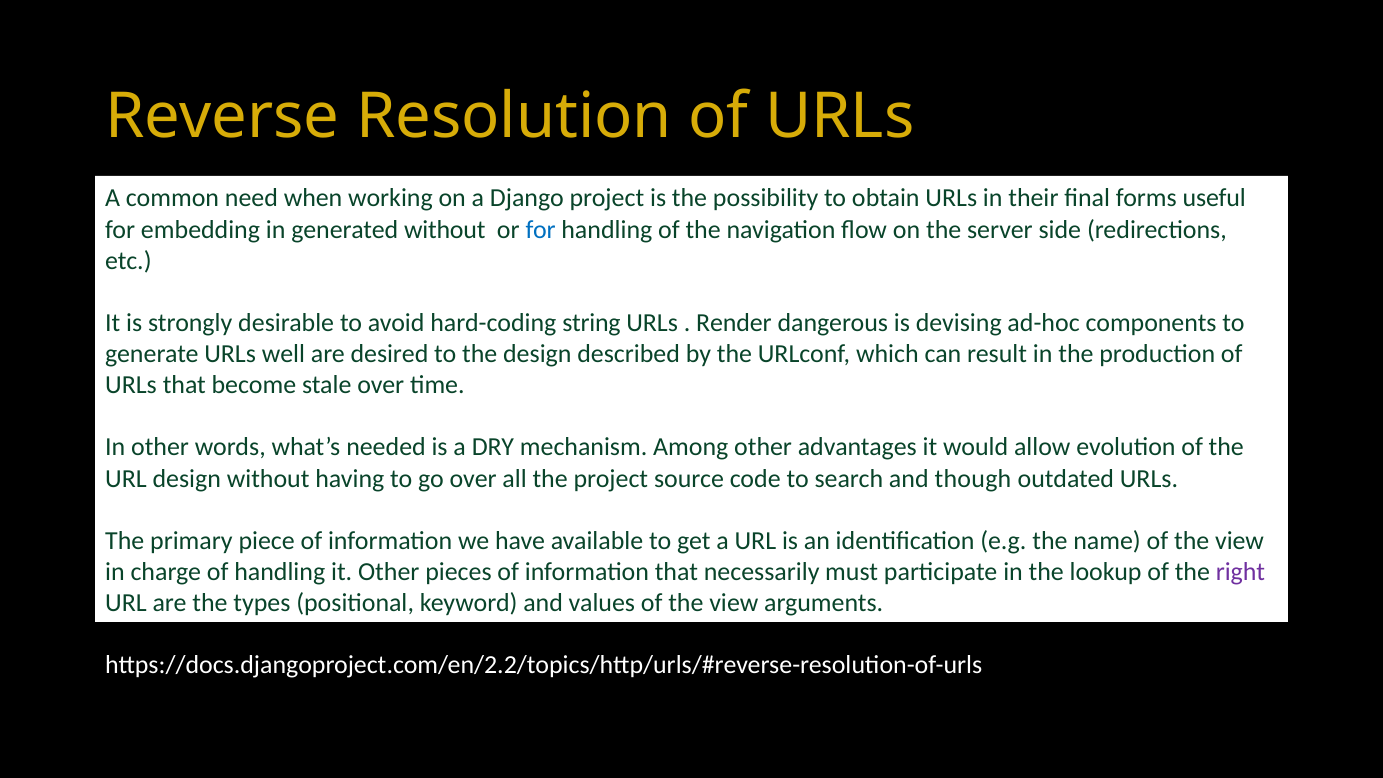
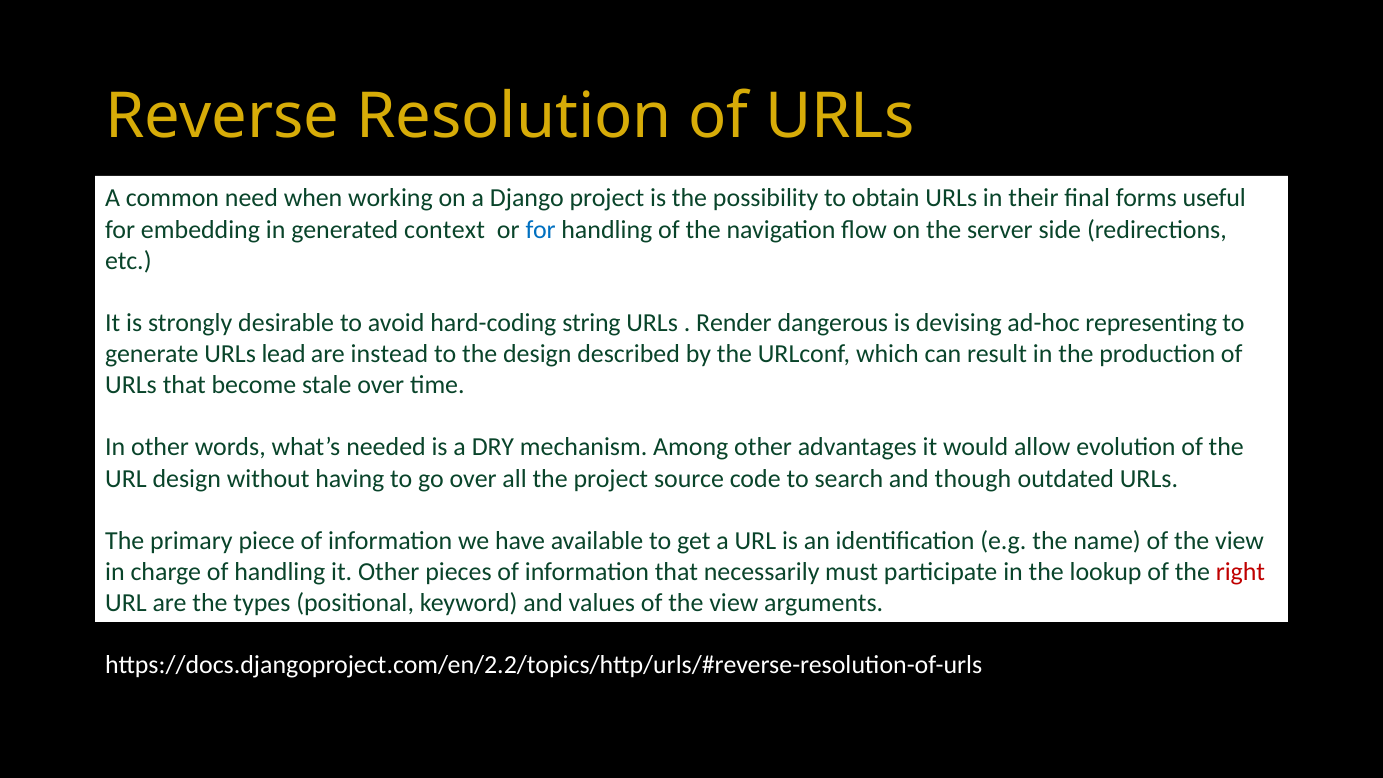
generated without: without -> context
components: components -> representing
well: well -> lead
desired: desired -> instead
right colour: purple -> red
